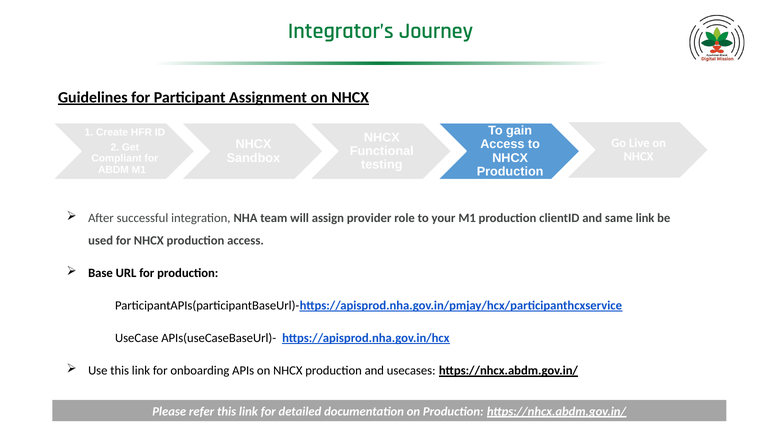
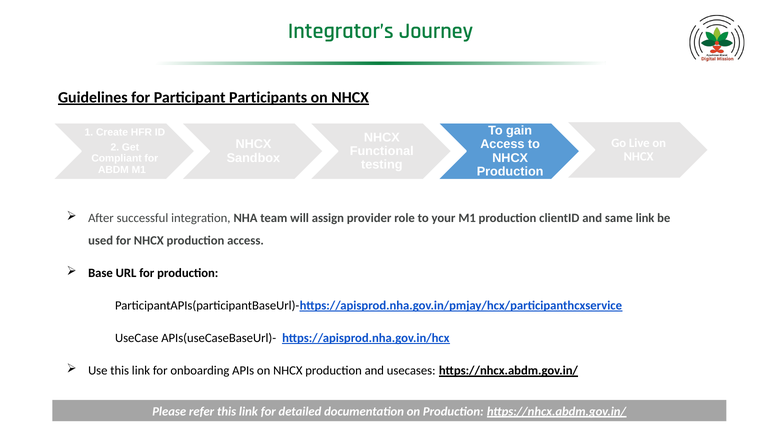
Assignment: Assignment -> Participants
